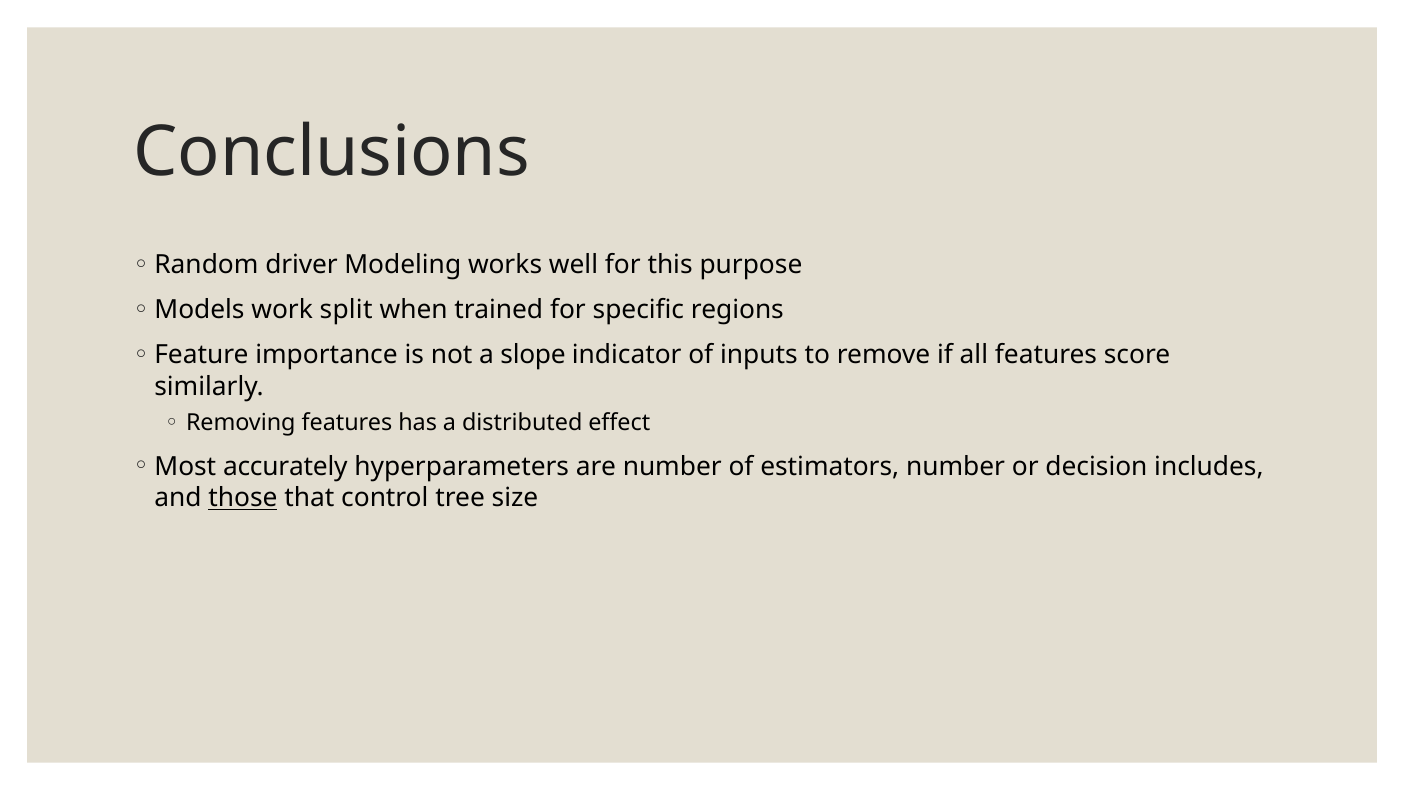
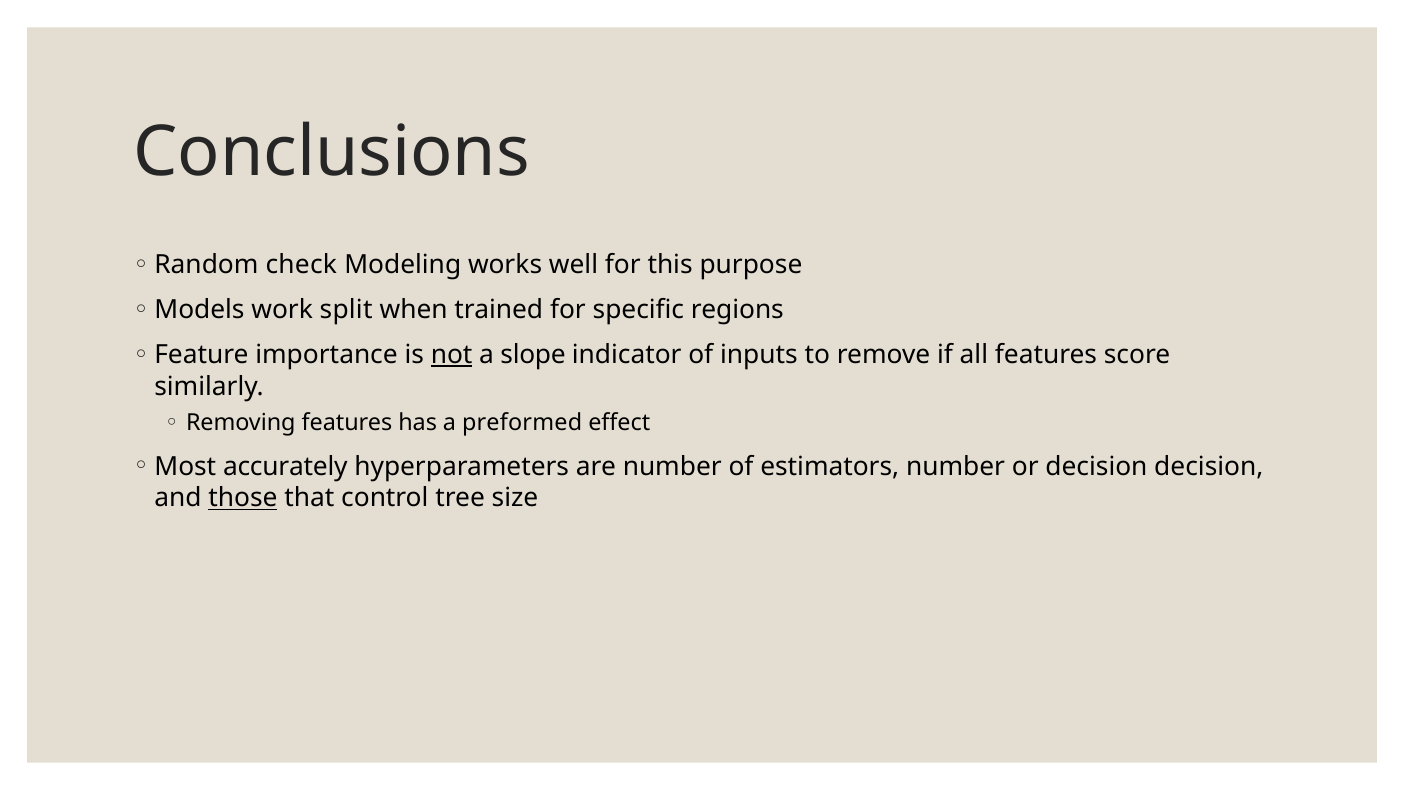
driver: driver -> check
not underline: none -> present
distributed: distributed -> preformed
decision includes: includes -> decision
